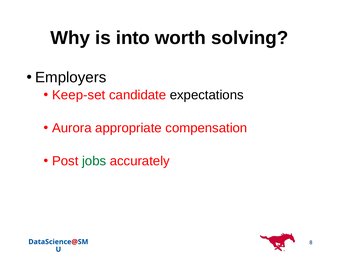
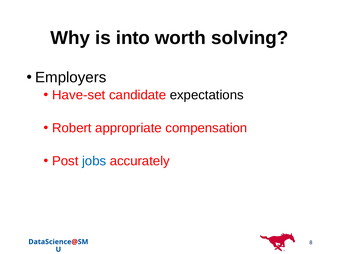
Keep-set: Keep-set -> Have-set
Aurora: Aurora -> Robert
jobs colour: green -> blue
